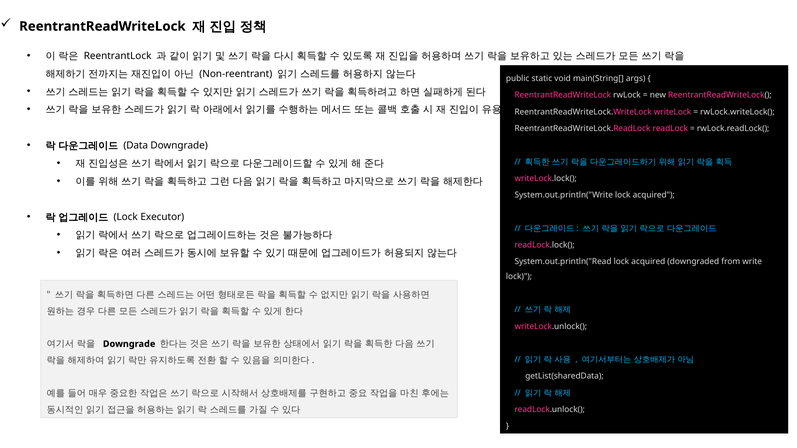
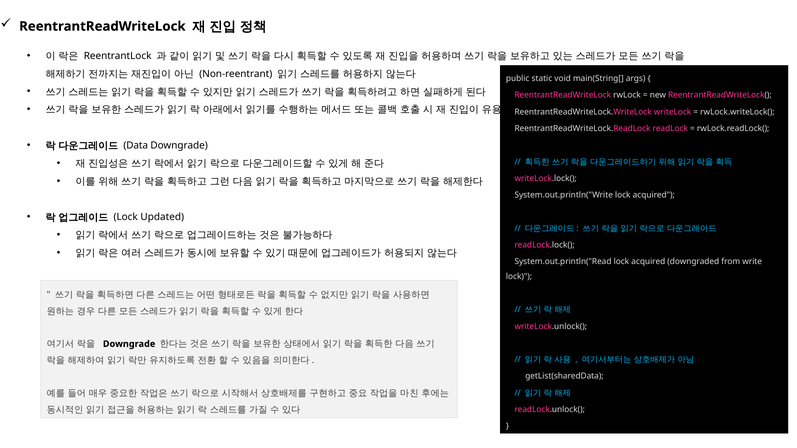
Executor: Executor -> Updated
